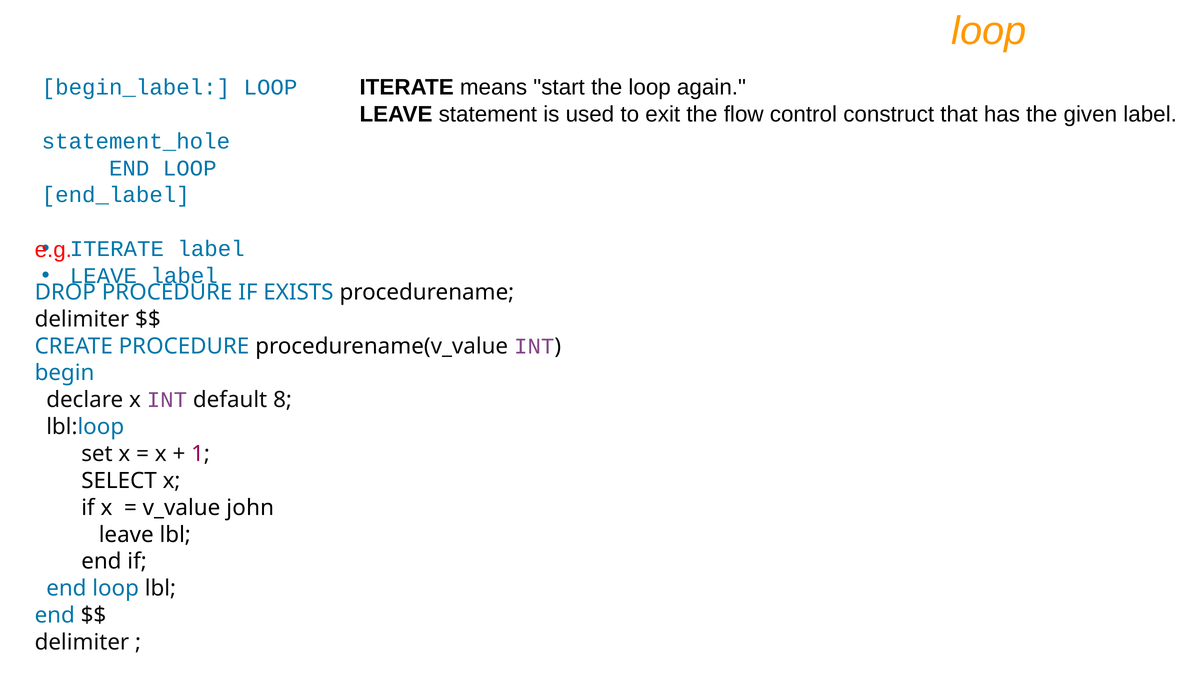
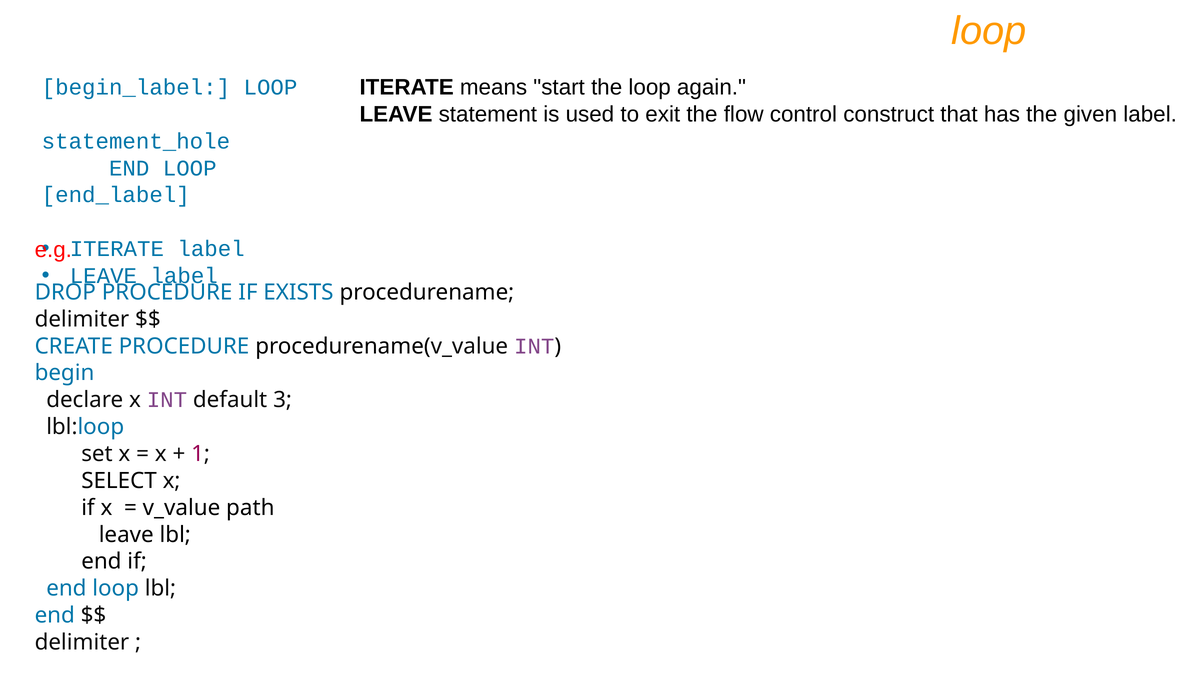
8: 8 -> 3
john: john -> path
